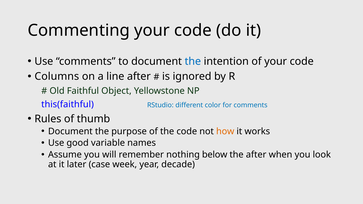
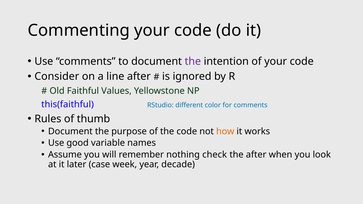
the at (193, 61) colour: blue -> purple
Columns: Columns -> Consider
Object: Object -> Values
below: below -> check
